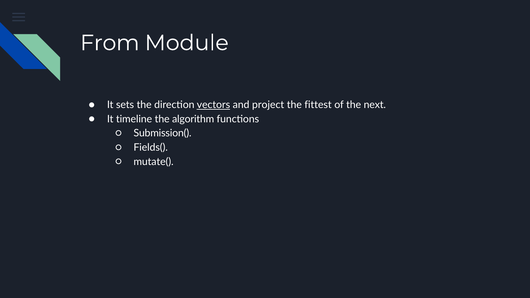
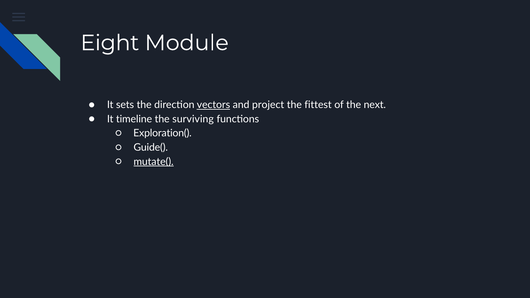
From: From -> Eight
algorithm: algorithm -> surviving
Submission(: Submission( -> Exploration(
Fields(: Fields( -> Guide(
mutate( underline: none -> present
